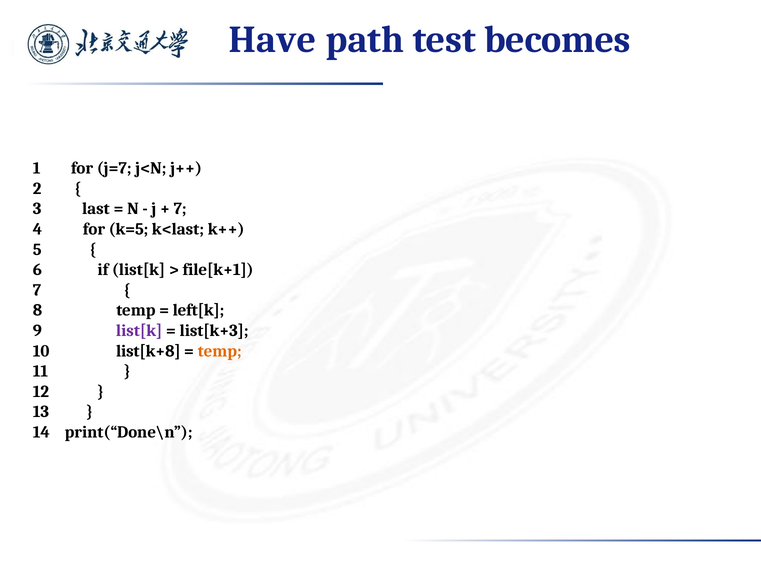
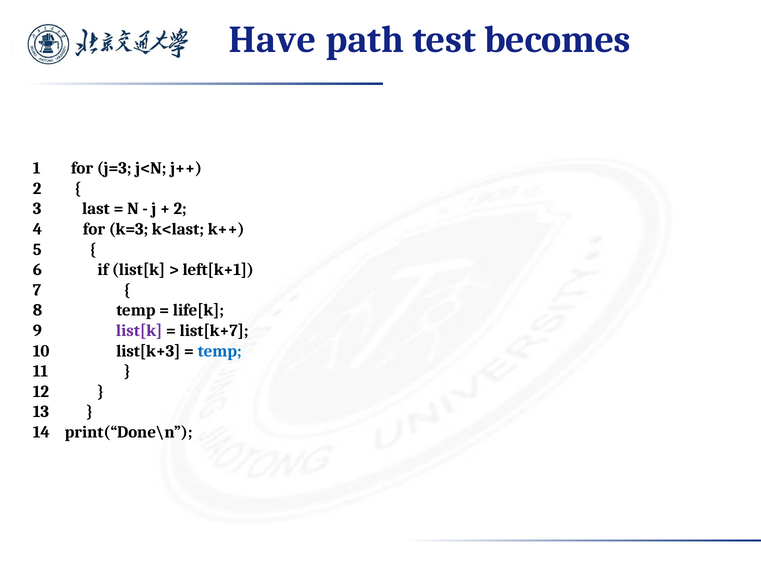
j=7: j=7 -> j=3
7 at (180, 209): 7 -> 2
k=5: k=5 -> k=3
file[k+1: file[k+1 -> left[k+1
left[k: left[k -> life[k
list[k+3: list[k+3 -> list[k+7
list[k+8: list[k+8 -> list[k+3
temp at (220, 351) colour: orange -> blue
